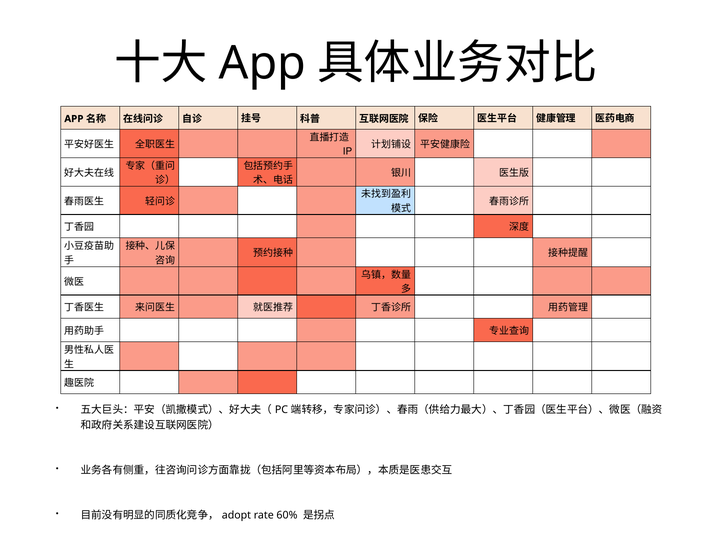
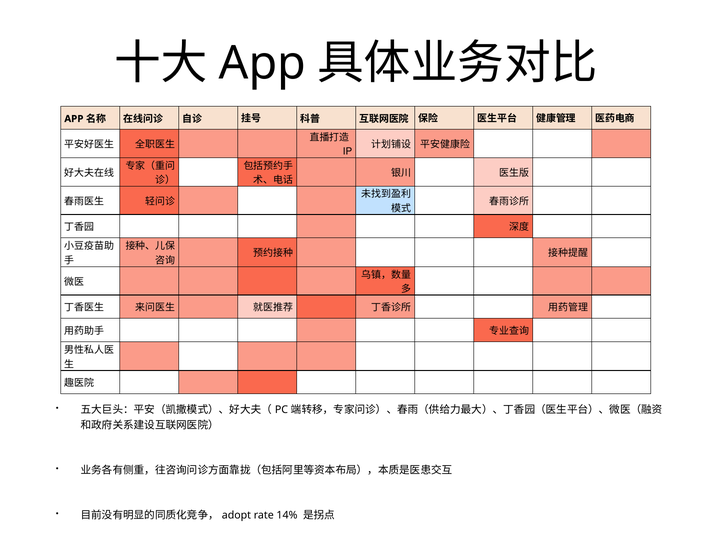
60%: 60% -> 14%
